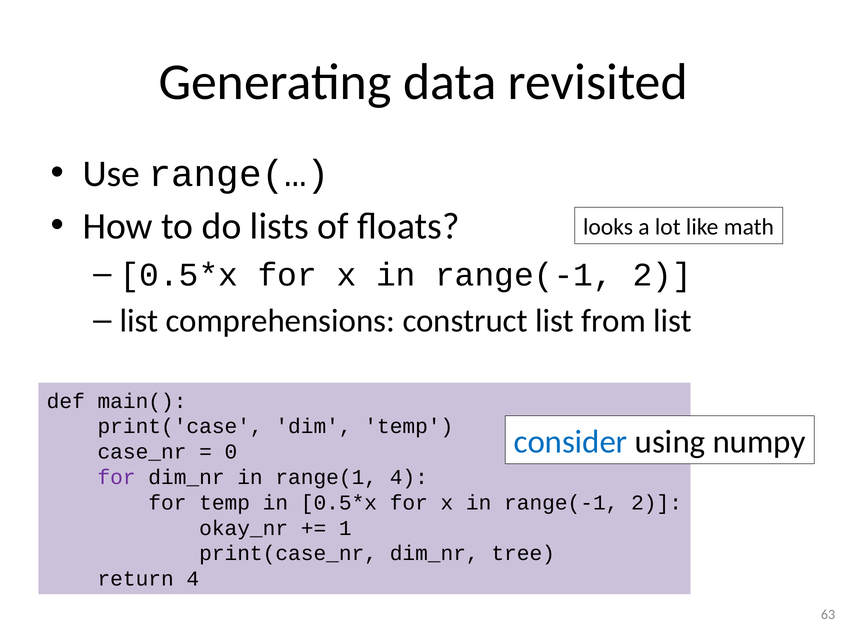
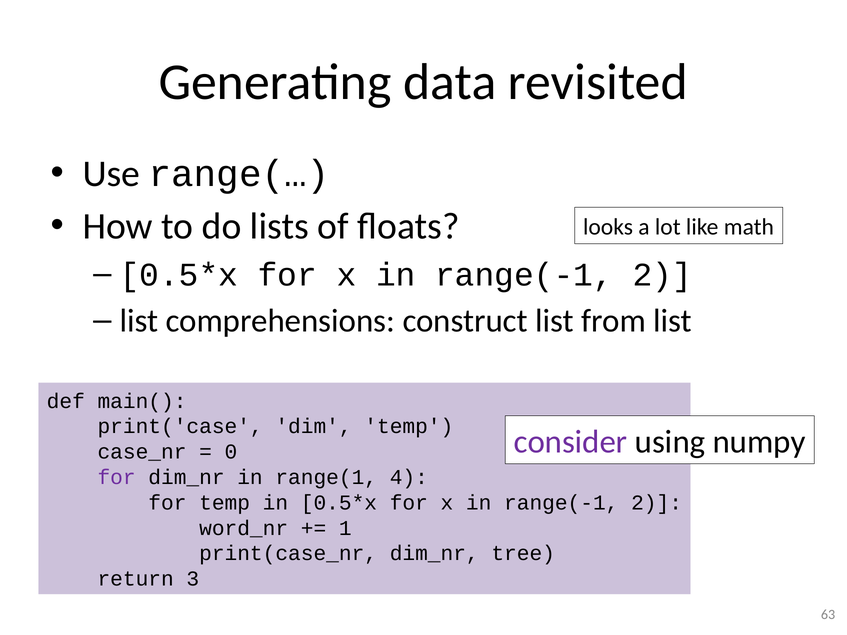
consider colour: blue -> purple
okay_nr: okay_nr -> word_nr
return 4: 4 -> 3
